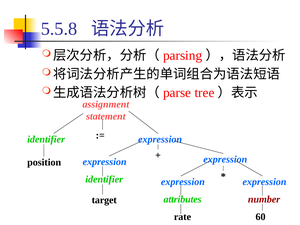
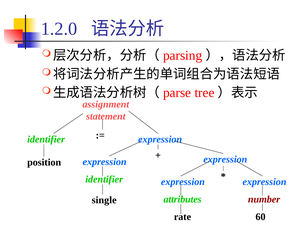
5.5.8: 5.5.8 -> 1.2.0
target: target -> single
